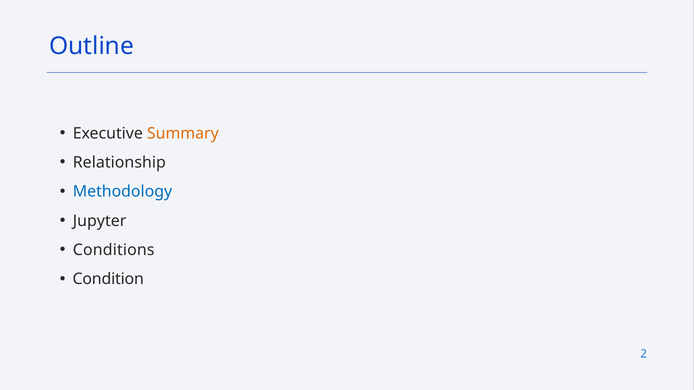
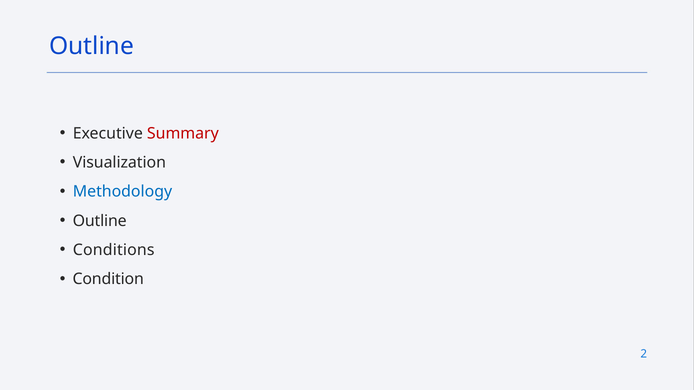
Summary colour: orange -> red
Relationship: Relationship -> Visualization
Jupyter at (100, 221): Jupyter -> Outline
